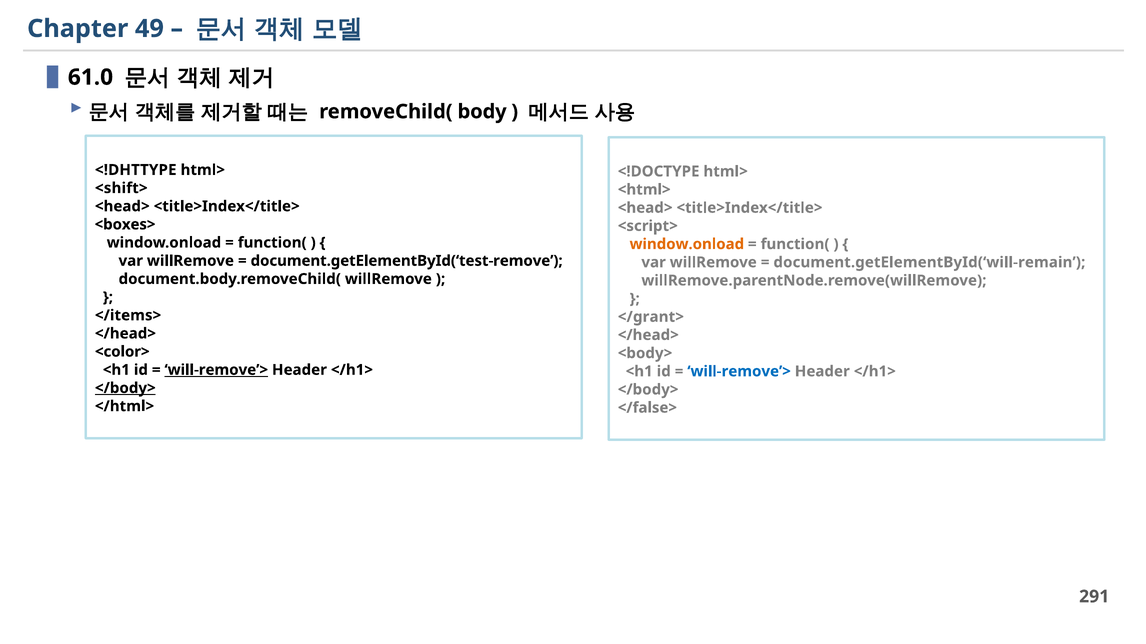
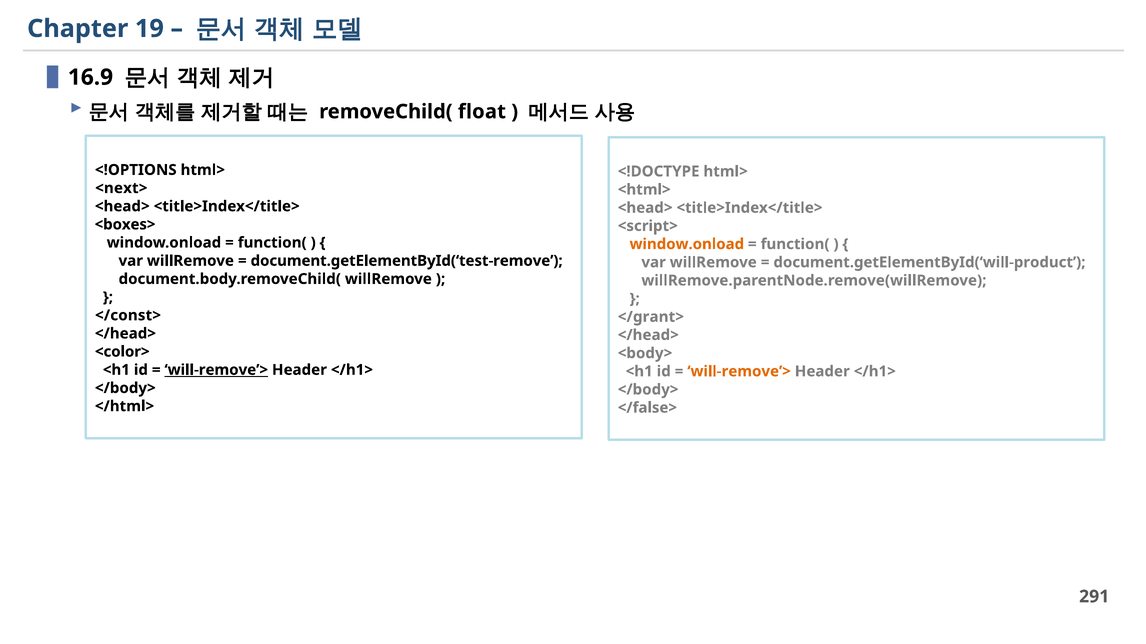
49: 49 -> 19
61.0: 61.0 -> 16.9
body: body -> float
<!DHTTYPE: <!DHTTYPE -> <!OPTIONS
<shift>: <shift> -> <next>
document.getElementById(‘will-remain: document.getElementById(‘will-remain -> document.getElementById(‘will-product
</items>: </items> -> </const>
will-remove’> at (739, 372) colour: blue -> orange
</body> at (125, 388) underline: present -> none
